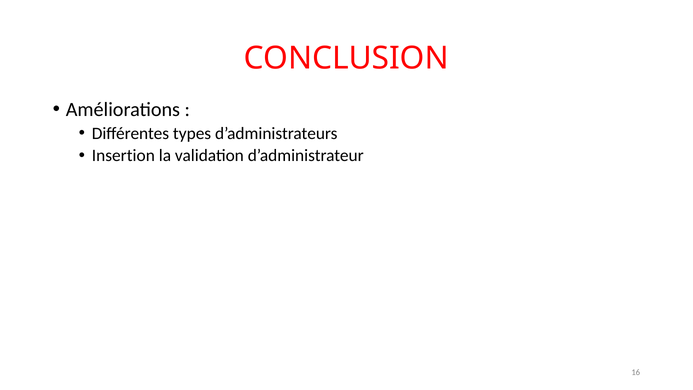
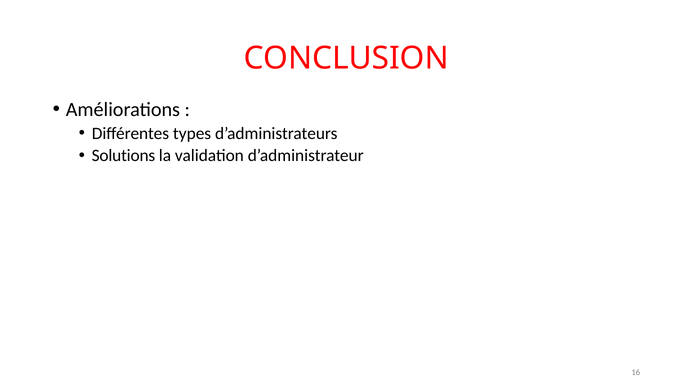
Insertion: Insertion -> Solutions
